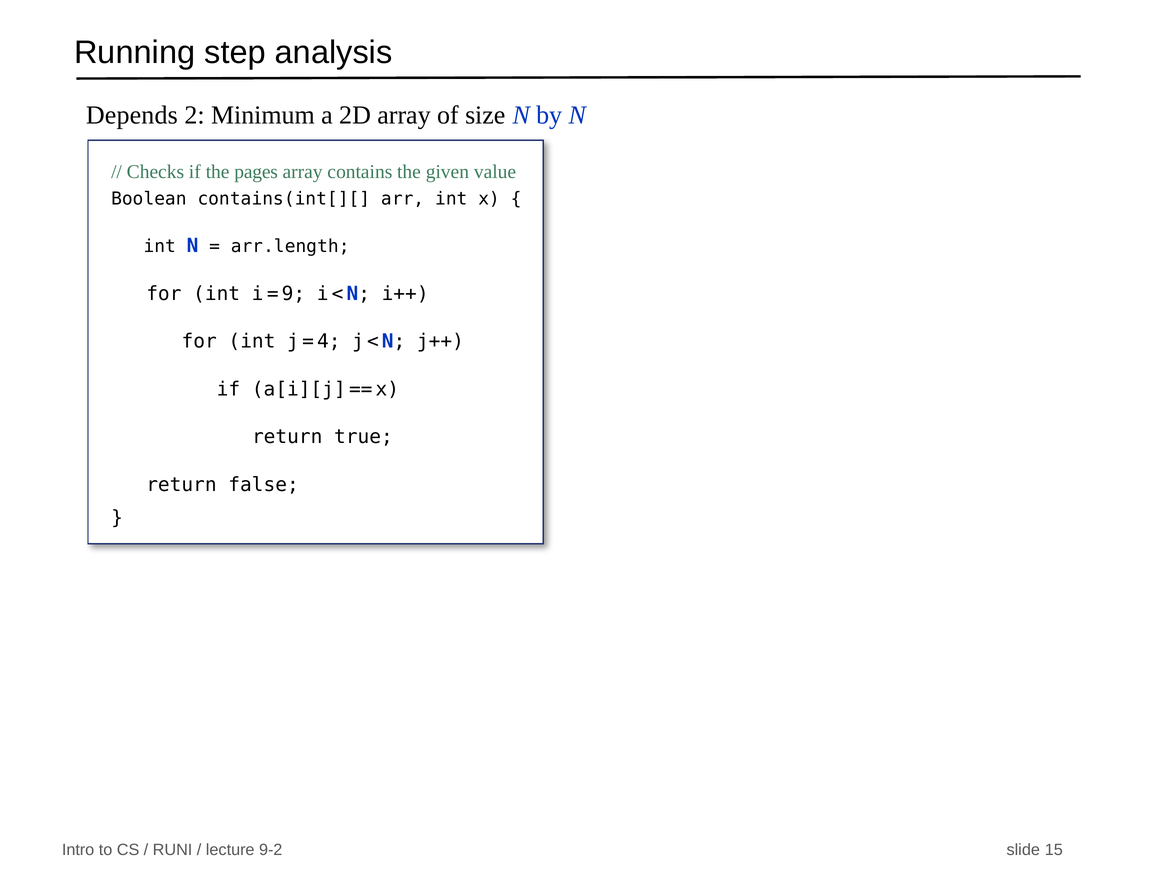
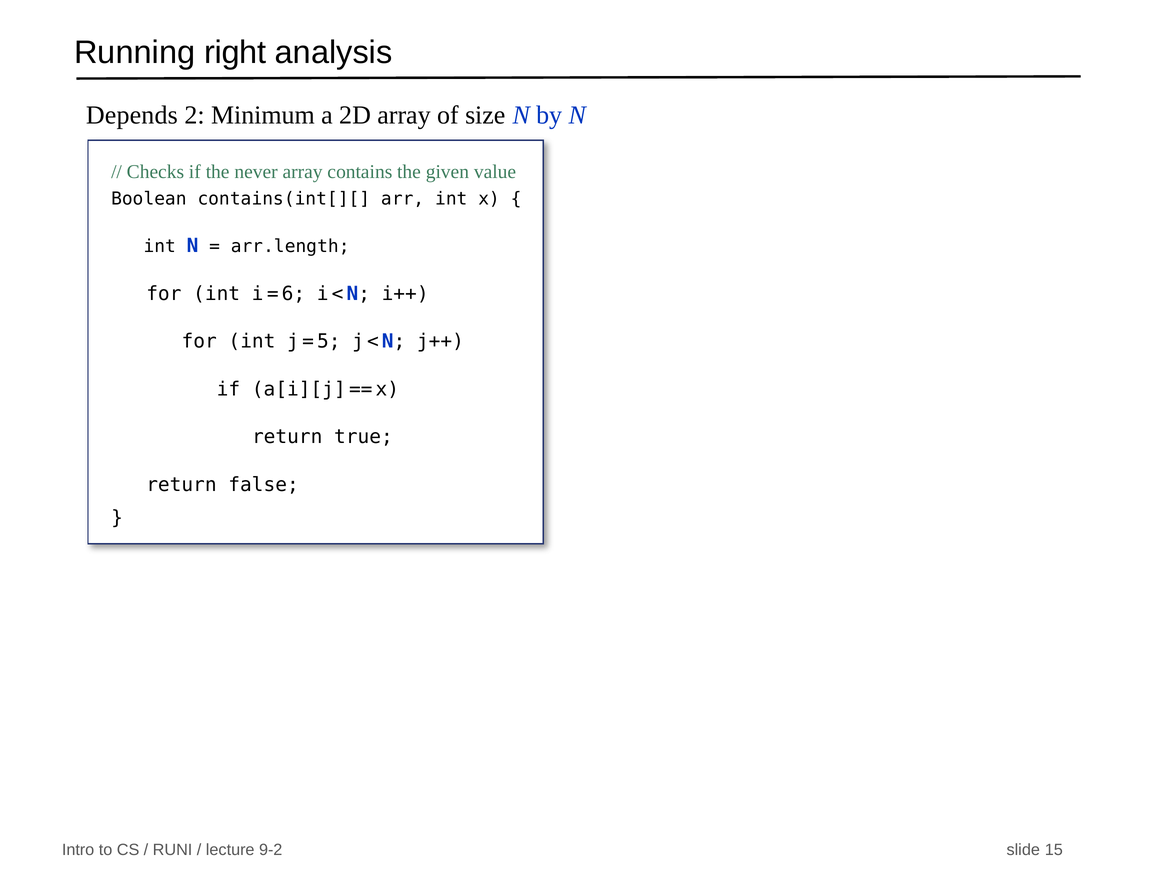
step: step -> right
pages: pages -> never
9: 9 -> 6
4: 4 -> 5
